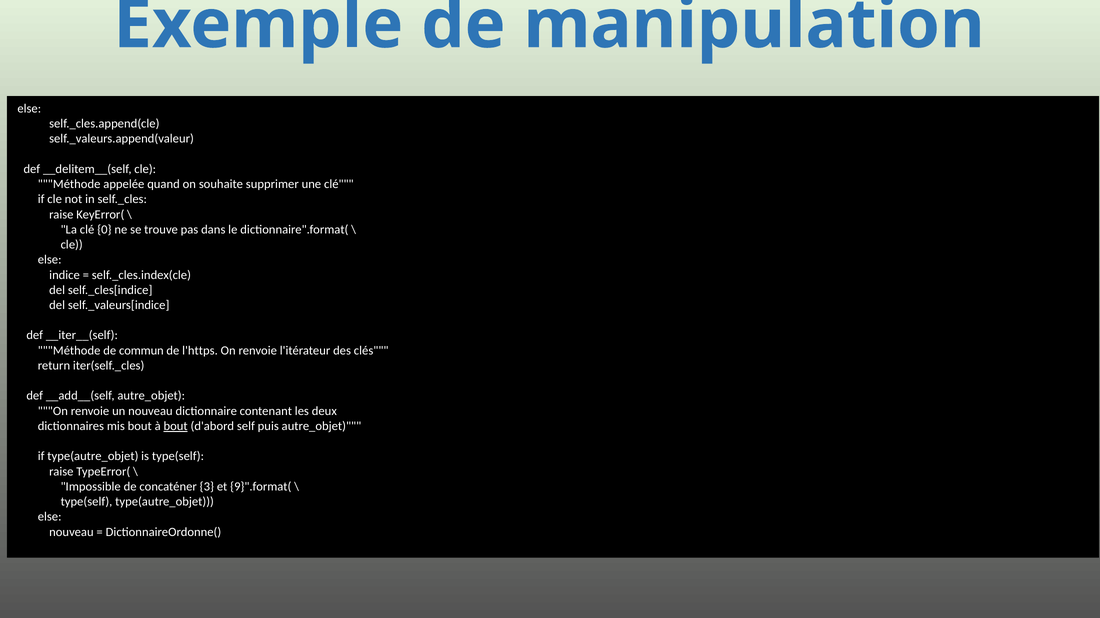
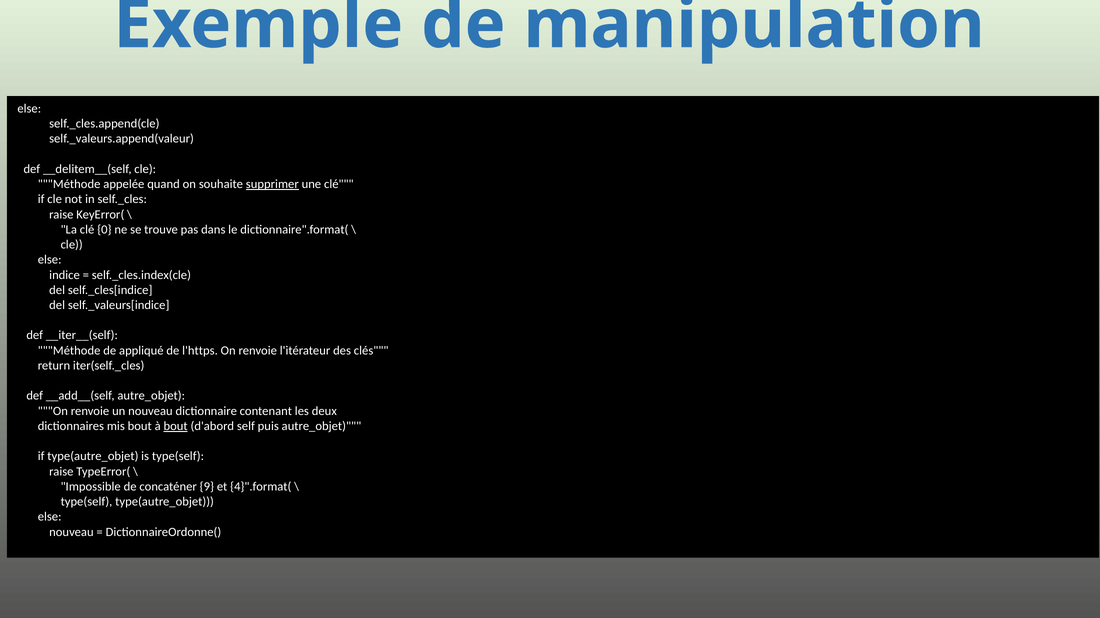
supprimer underline: none -> present
commun: commun -> appliqué
3: 3 -> 9
9}".format(: 9}".format( -> 4}".format(
